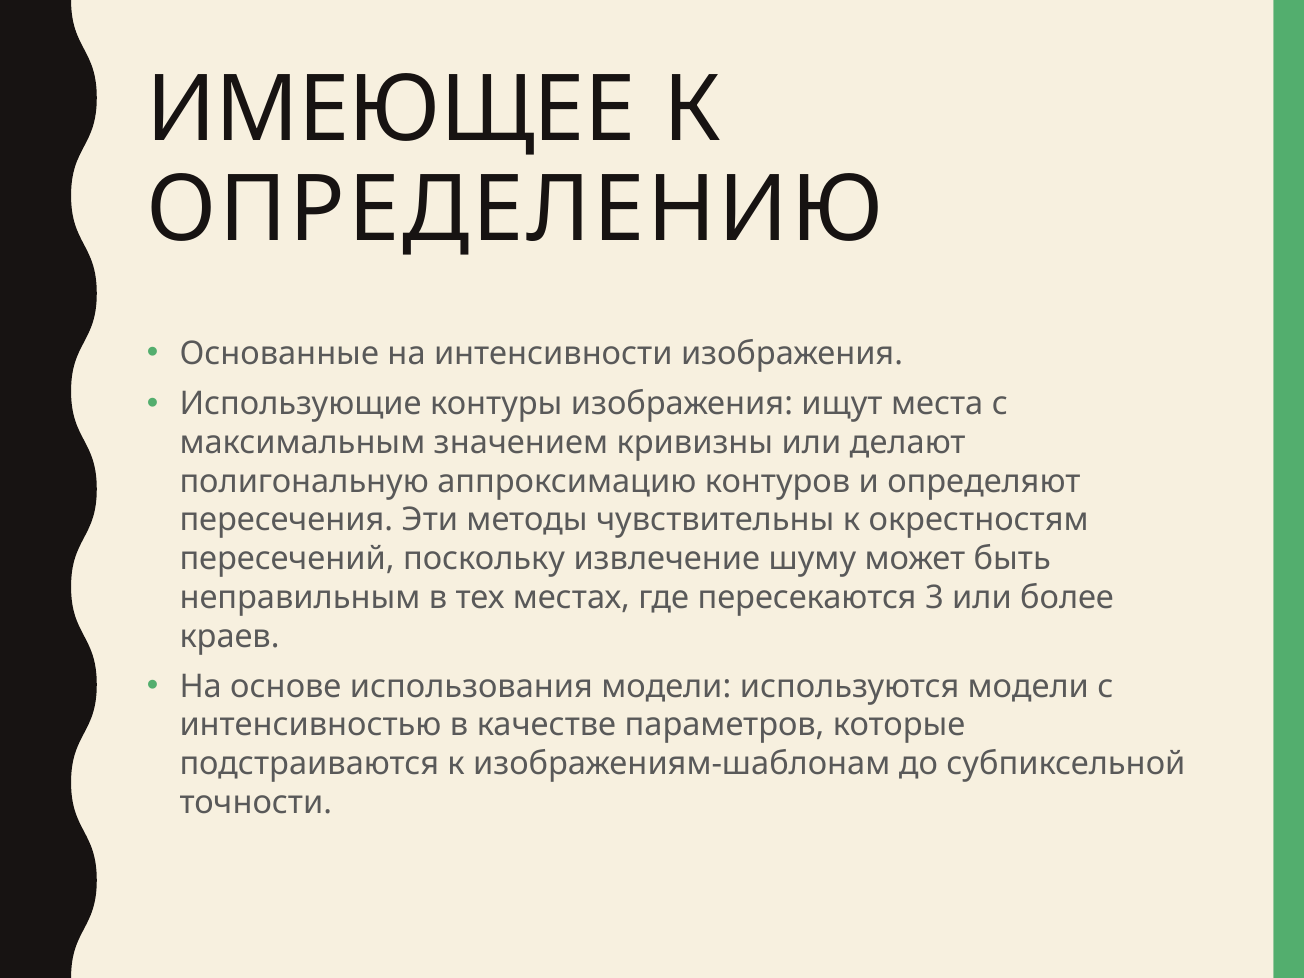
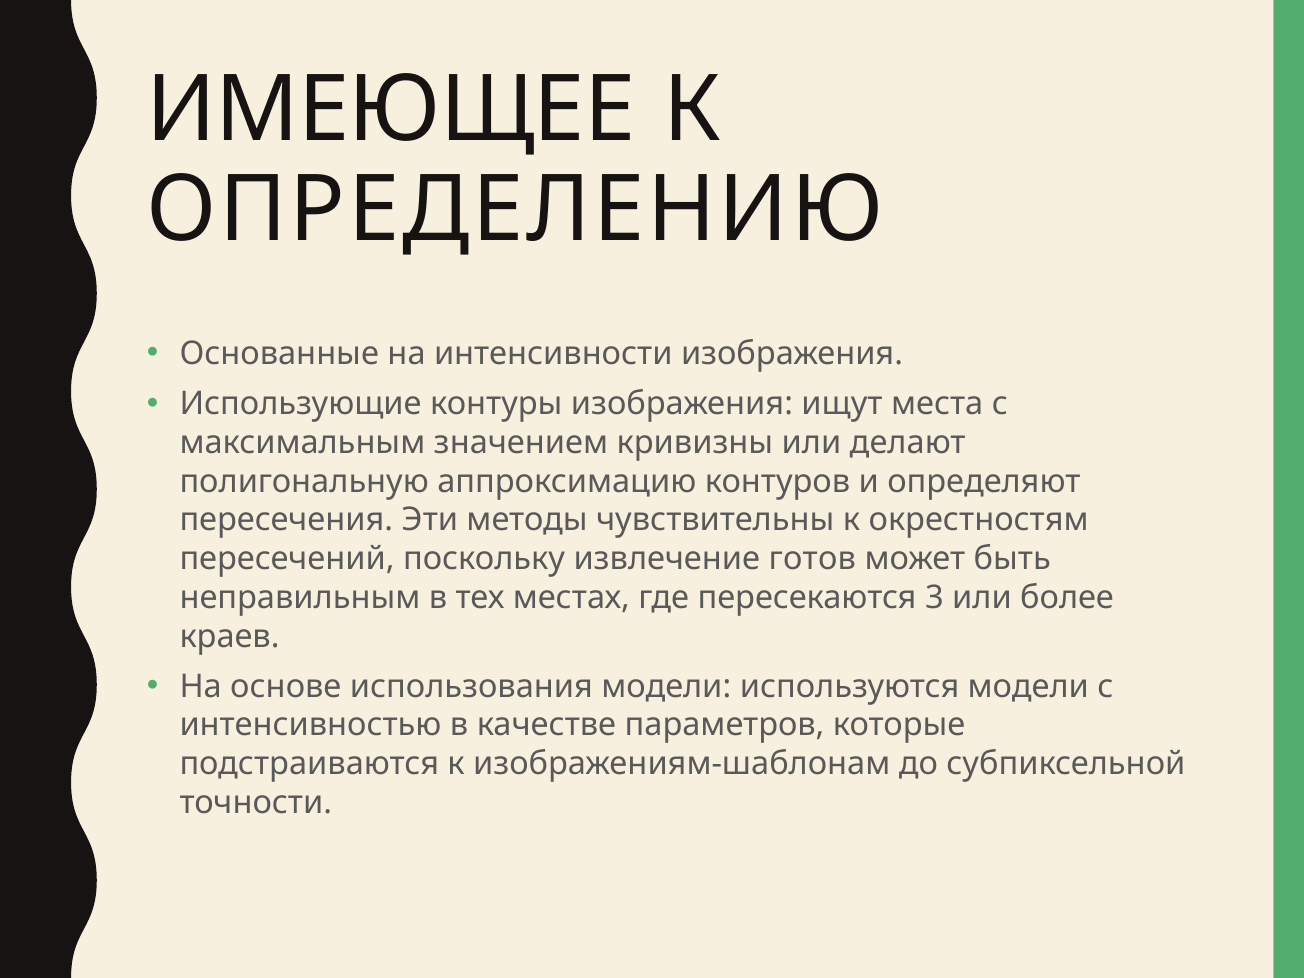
шуму: шуму -> готов
